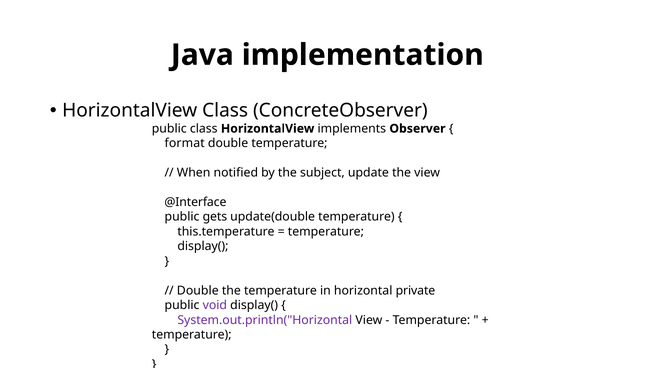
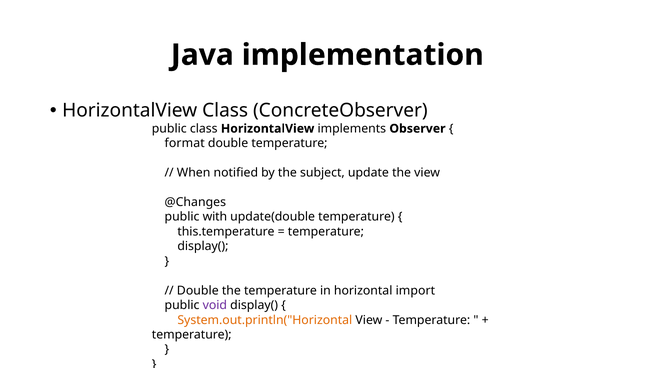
@Interface: @Interface -> @Changes
gets: gets -> with
private: private -> import
System.out.println("Horizontal colour: purple -> orange
